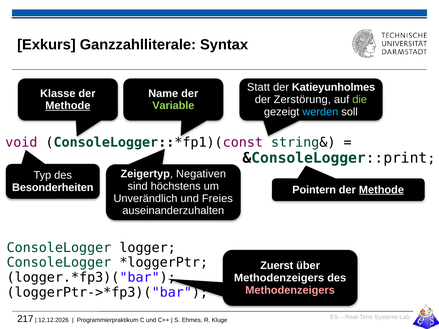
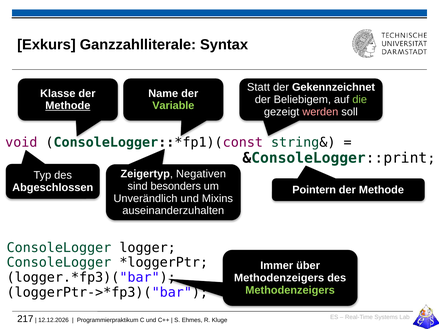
Katieyunholmes: Katieyunholmes -> Gekennzeichnet
Zerstörung: Zerstörung -> Beliebigem
werden colour: light blue -> pink
höchstens: höchstens -> besonders
Besonderheiten: Besonderheiten -> Abgeschlossen
Methode at (381, 190) underline: present -> none
Freies: Freies -> Mixins
Zuerst: Zuerst -> Immer
Methodenzeigers at (290, 290) colour: pink -> light green
